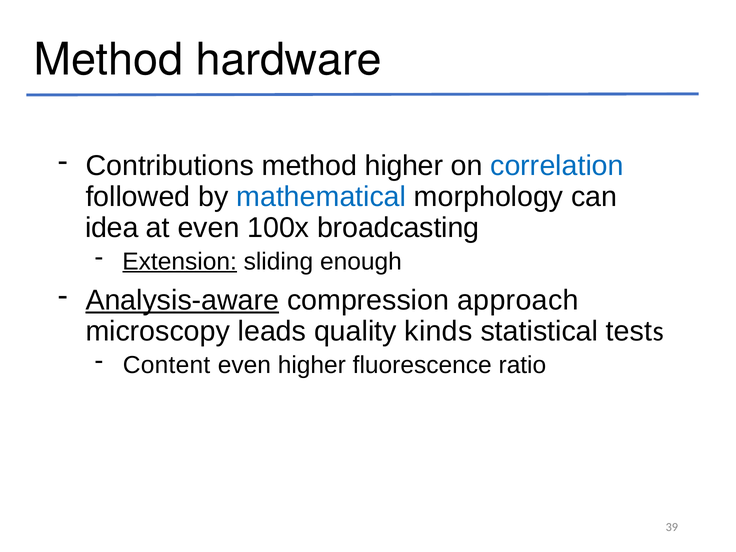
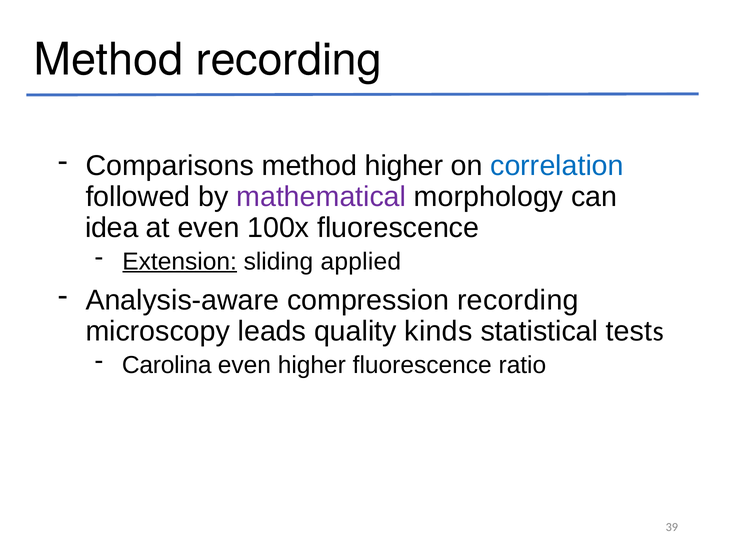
Method hardware: hardware -> recording
Contributions: Contributions -> Comparisons
mathematical colour: blue -> purple
100x broadcasting: broadcasting -> fluorescence
enough: enough -> applied
Analysis-aware underline: present -> none
compression approach: approach -> recording
Content: Content -> Carolina
